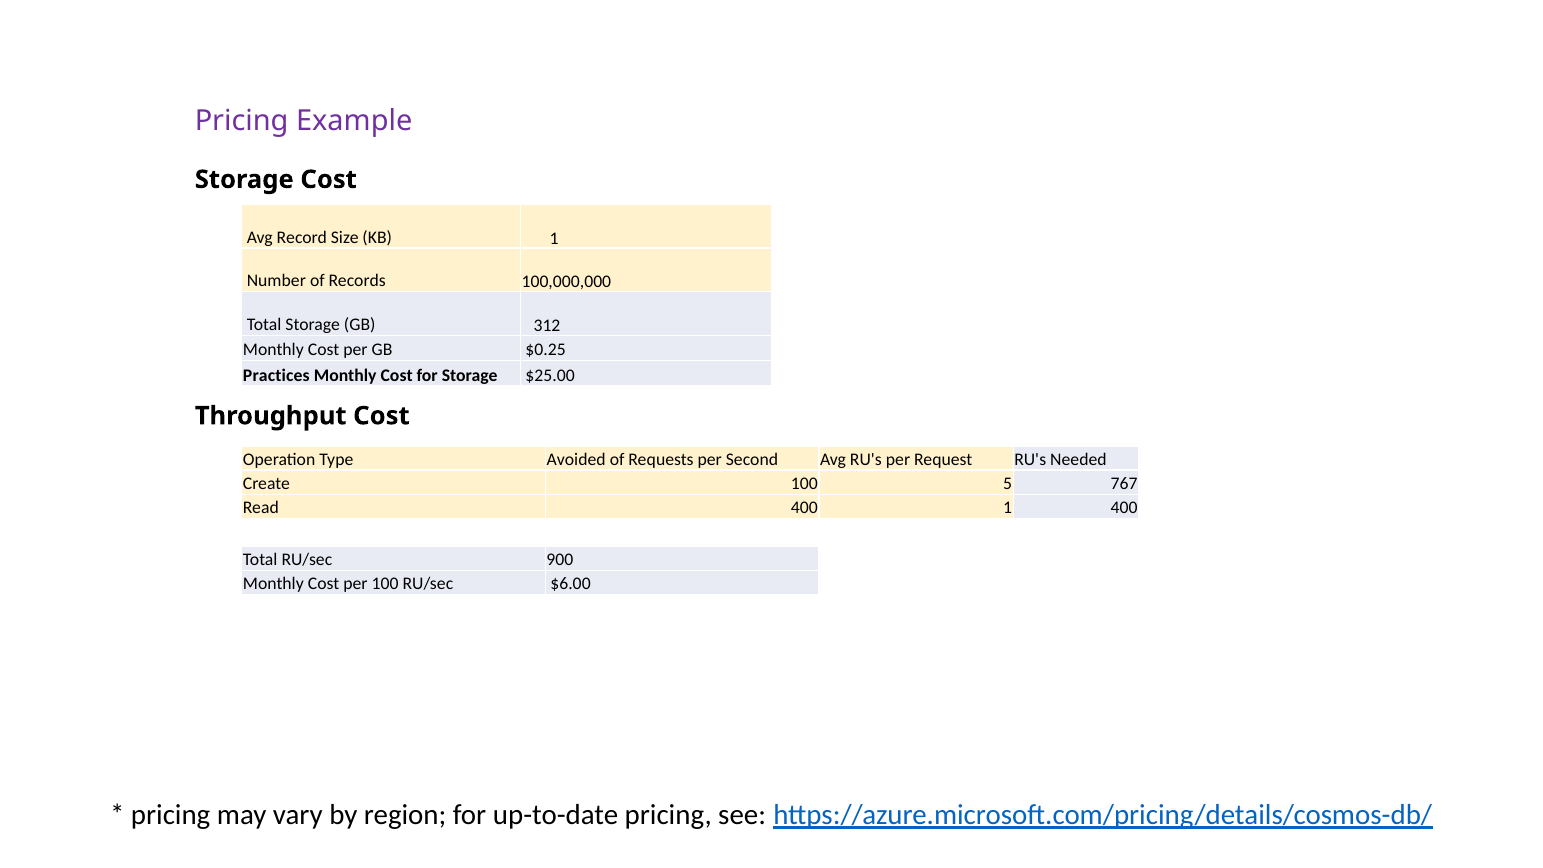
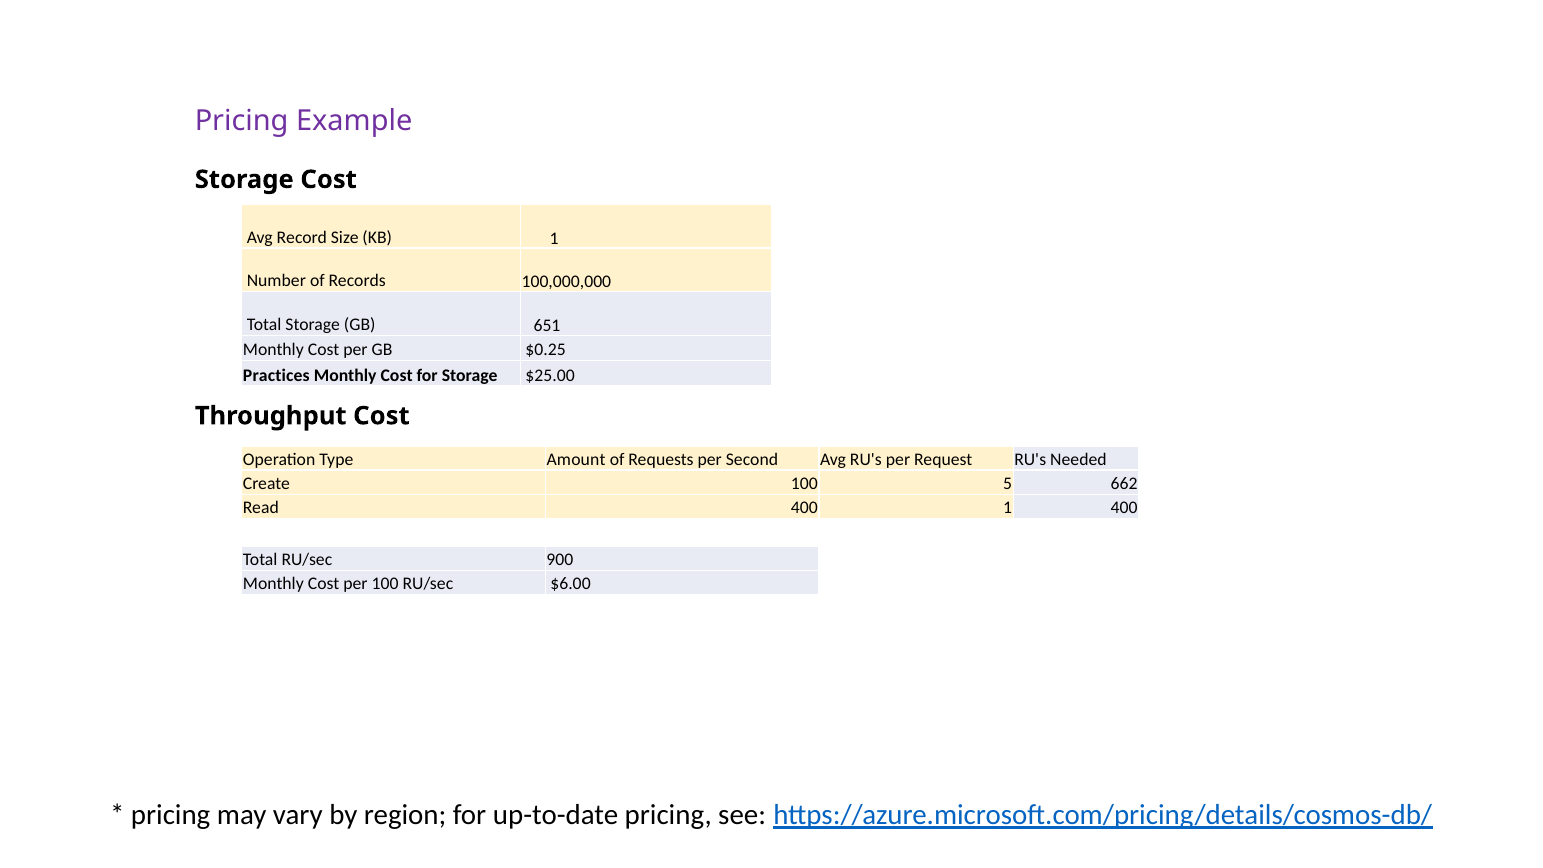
312: 312 -> 651
Avoided: Avoided -> Amount
767: 767 -> 662
